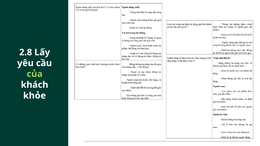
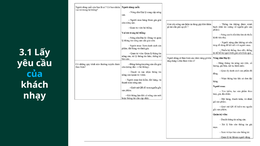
2.8: 2.8 -> 3.1
của colour: light green -> light blue
khỏe: khỏe -> nhạy
